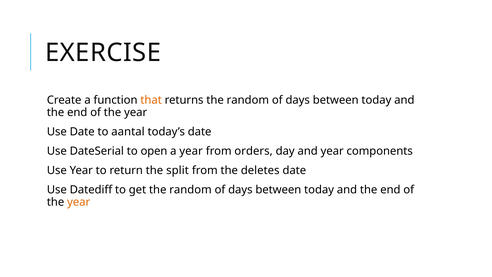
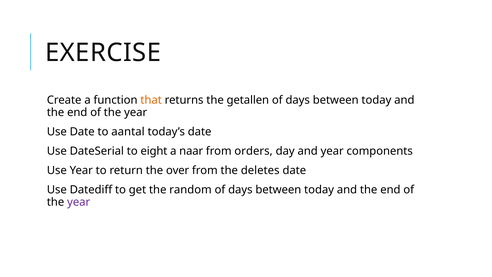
returns the random: random -> getallen
open: open -> eight
a year: year -> naar
split: split -> over
year at (79, 202) colour: orange -> purple
